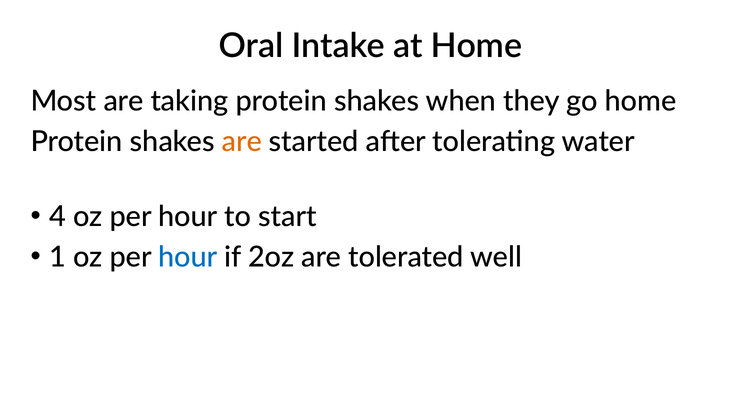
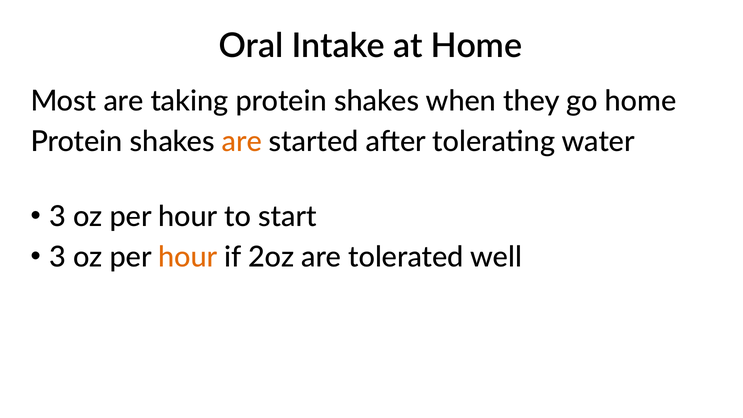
4 at (57, 217): 4 -> 3
1 at (57, 257): 1 -> 3
hour at (188, 257) colour: blue -> orange
